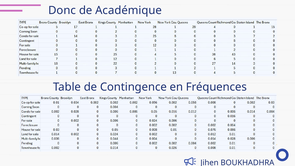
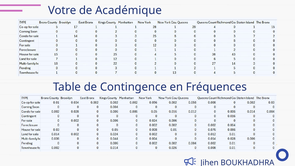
Donc: Donc -> Votre
